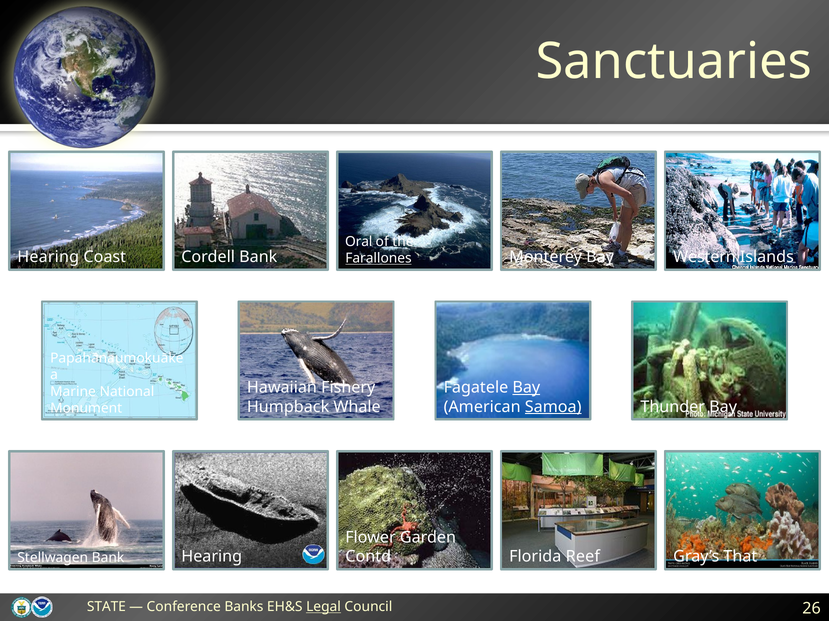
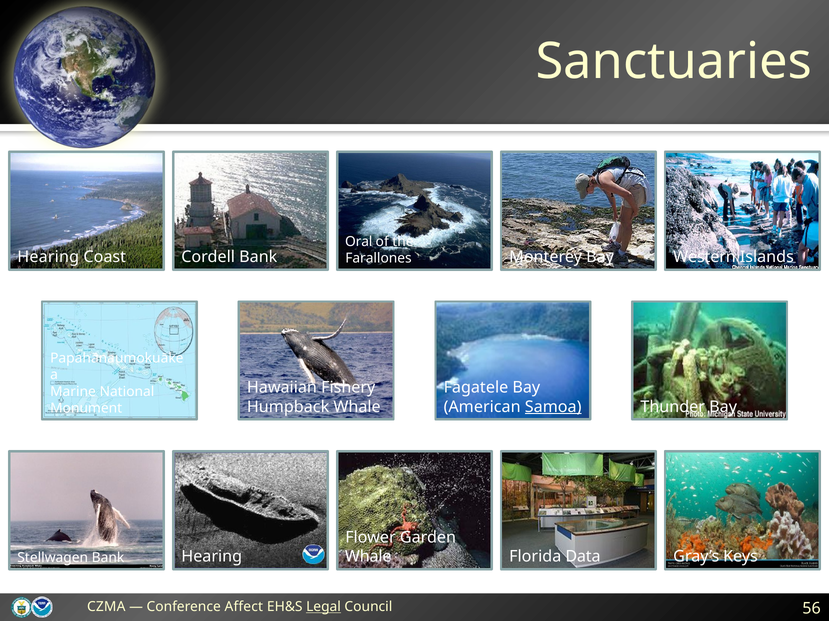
Farallones underline: present -> none
Bay at (526, 388) underline: present -> none
Contd at (368, 557): Contd -> Whale
Reef: Reef -> Data
That: That -> Keys
STATE: STATE -> CZMA
Banks: Banks -> Affect
26: 26 -> 56
